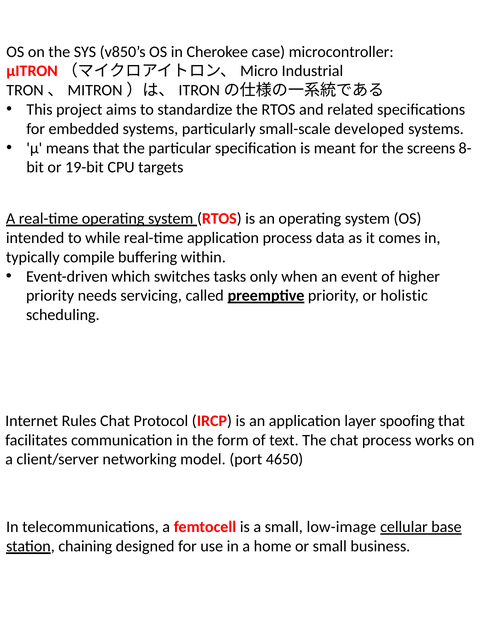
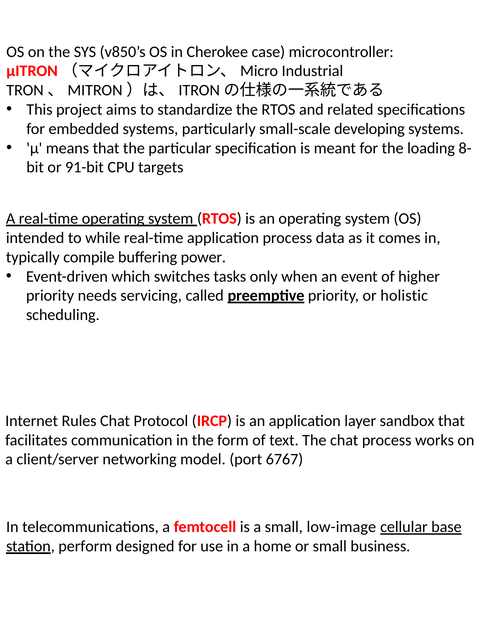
developed: developed -> developing
screens: screens -> loading
19-bit: 19-bit -> 91-bit
within: within -> power
spoofing: spoofing -> sandbox
4650: 4650 -> 6767
chaining: chaining -> perform
